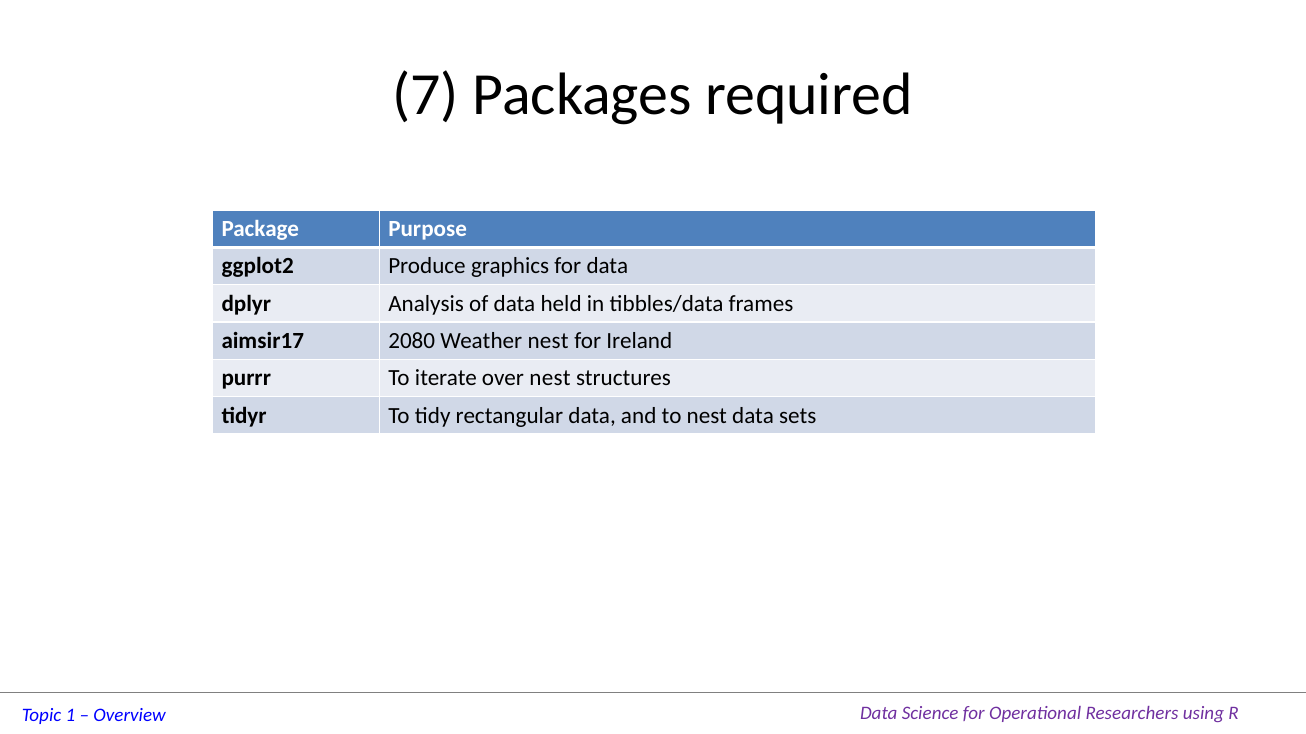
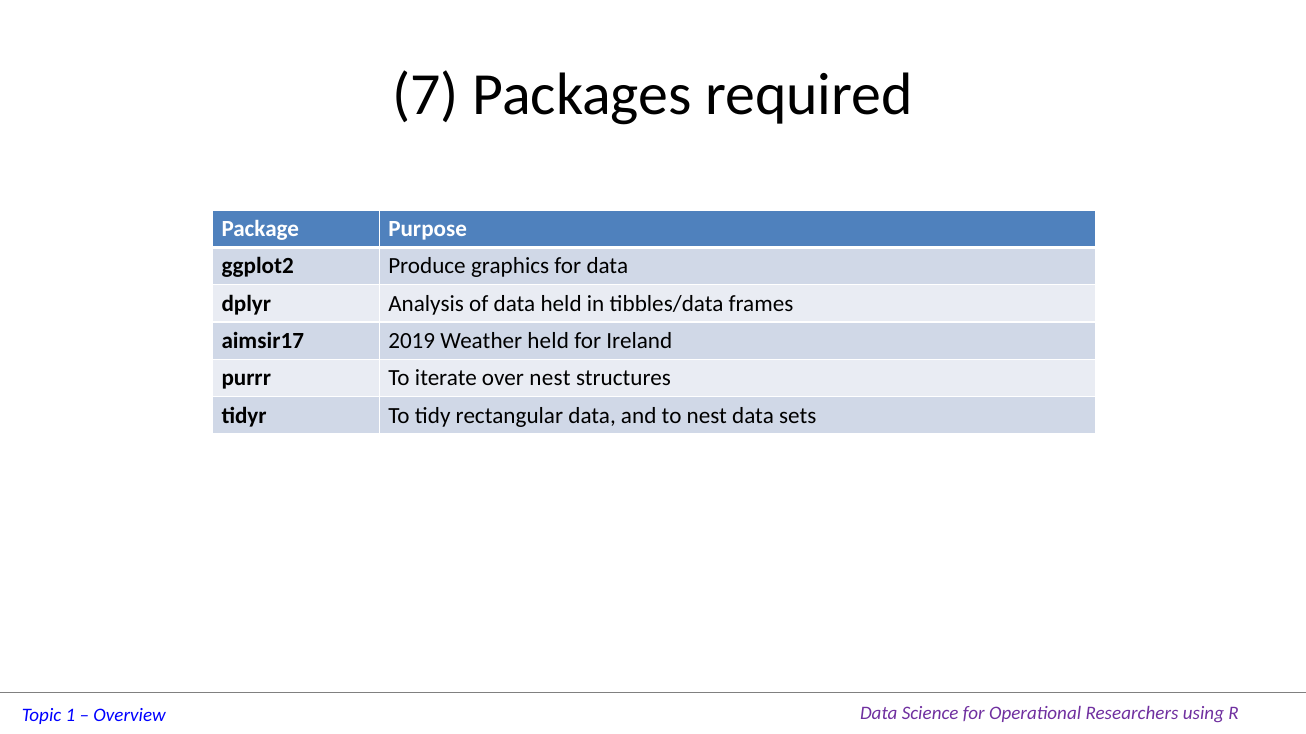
2080: 2080 -> 2019
Weather nest: nest -> held
